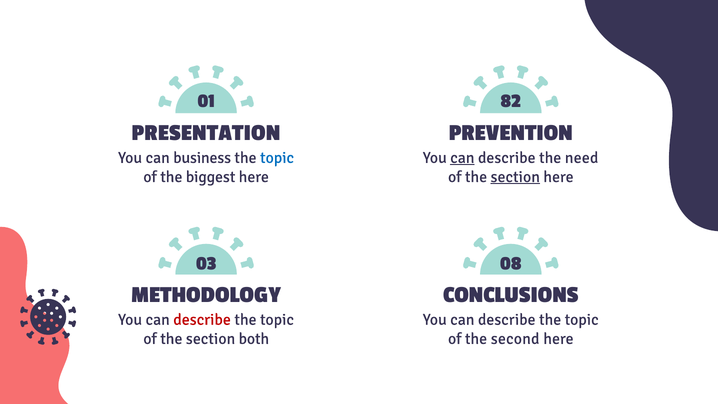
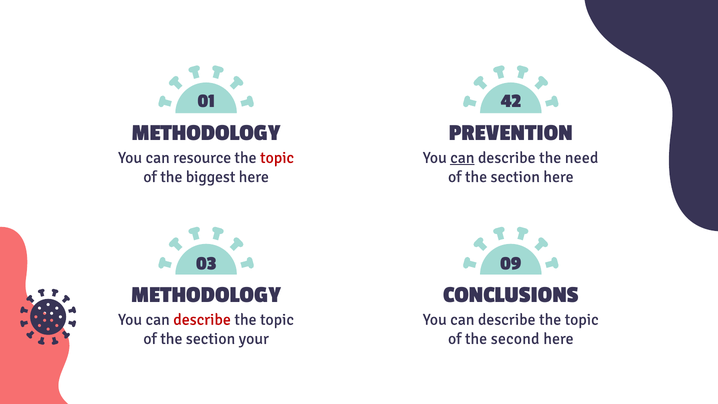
82: 82 -> 42
PRESENTATION at (206, 133): PRESENTATION -> METHODOLOGY
business: business -> resource
topic at (277, 158) colour: blue -> red
section at (515, 177) underline: present -> none
08: 08 -> 09
both: both -> your
